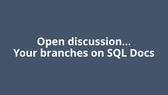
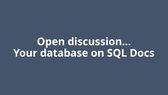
branches: branches -> database
